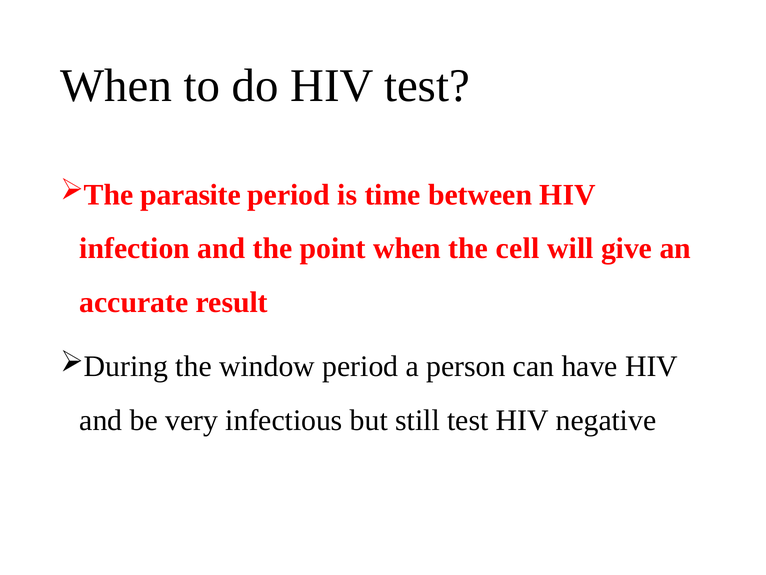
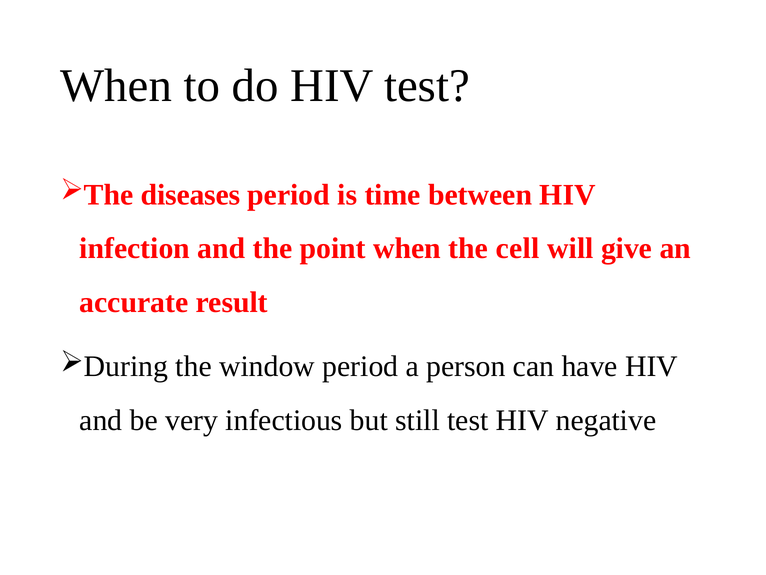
parasite: parasite -> diseases
